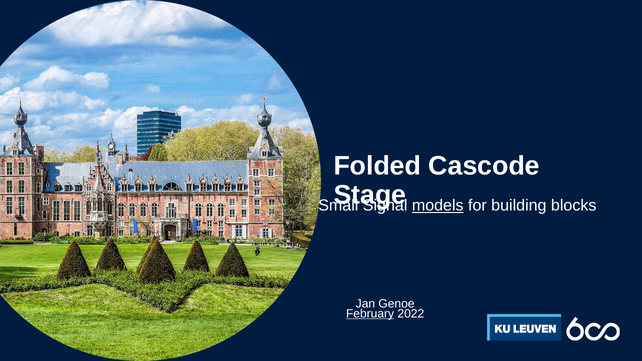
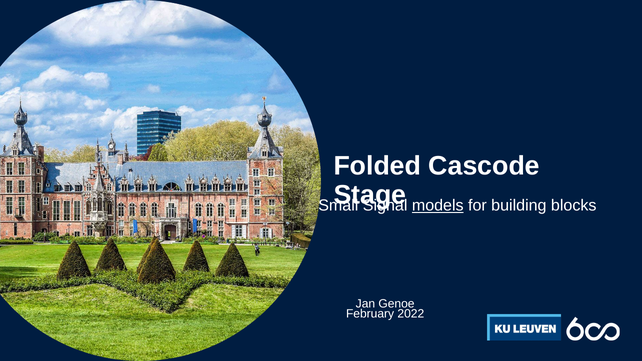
February underline: present -> none
